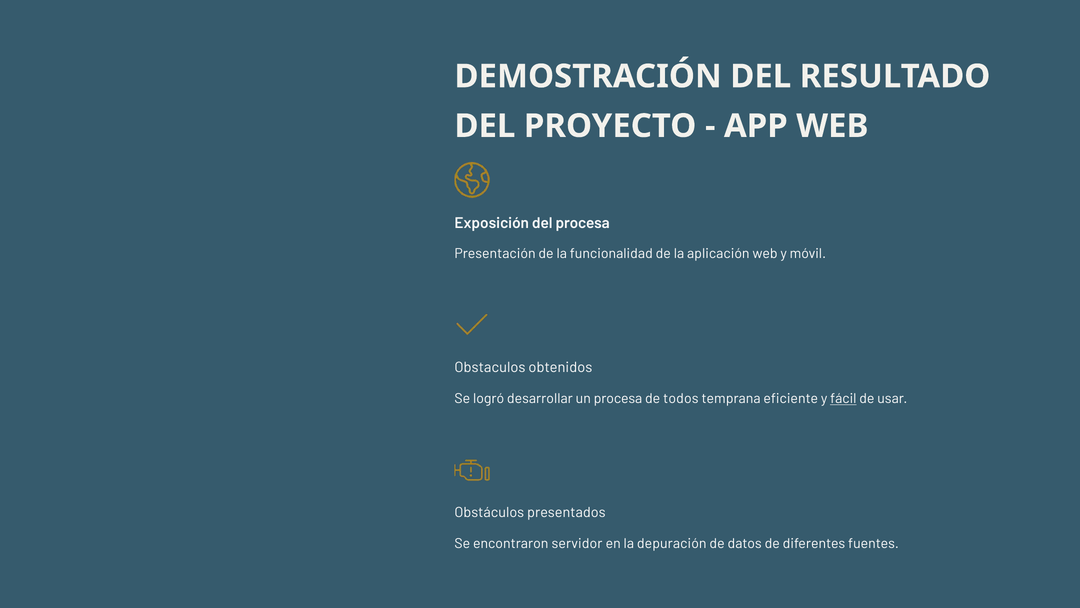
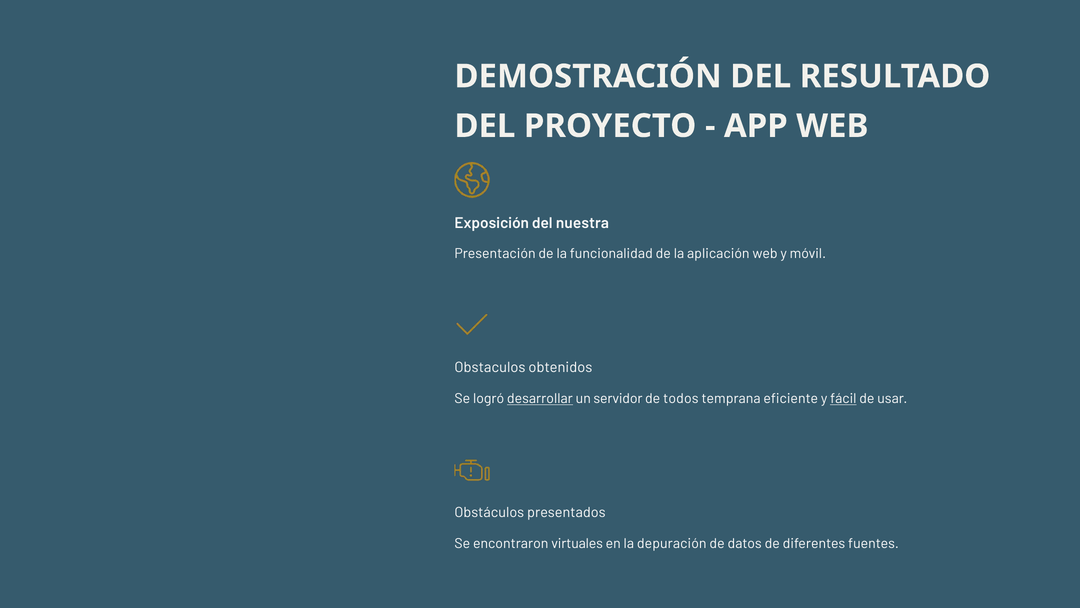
del procesa: procesa -> nuestra
desarrollar underline: none -> present
un procesa: procesa -> servidor
servidor: servidor -> virtuales
